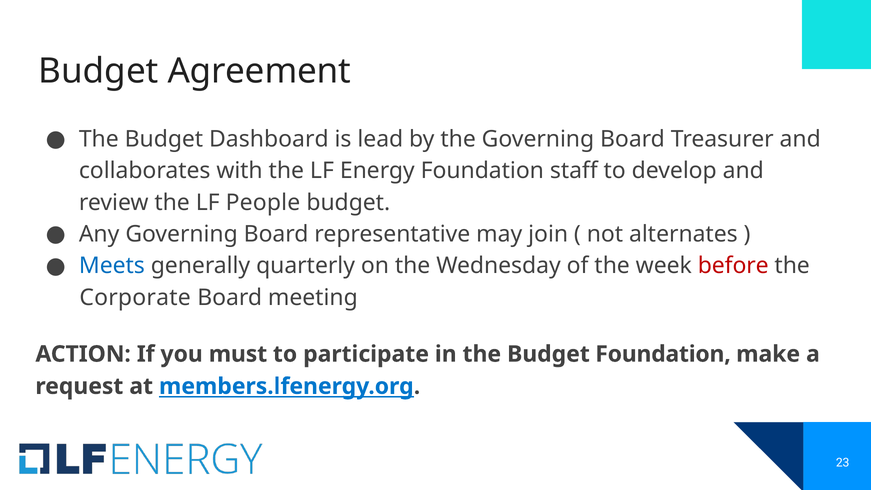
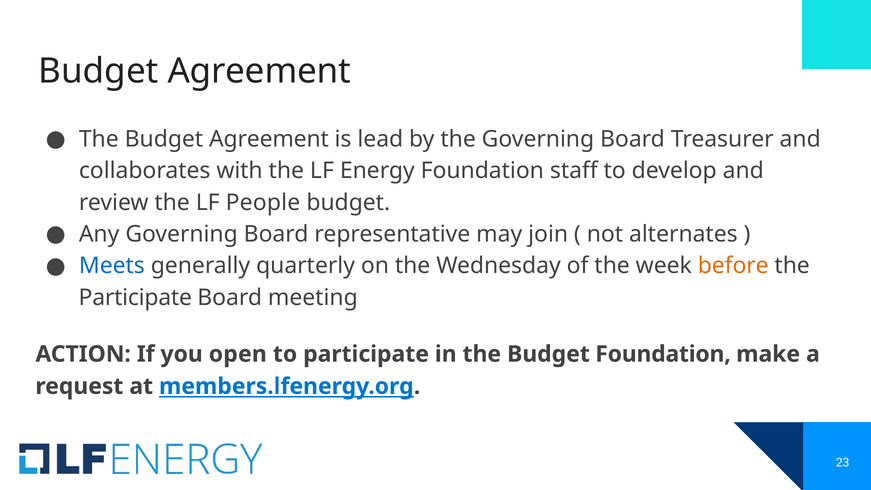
The Budget Dashboard: Dashboard -> Agreement
before colour: red -> orange
Corporate at (135, 297): Corporate -> Participate
must: must -> open
